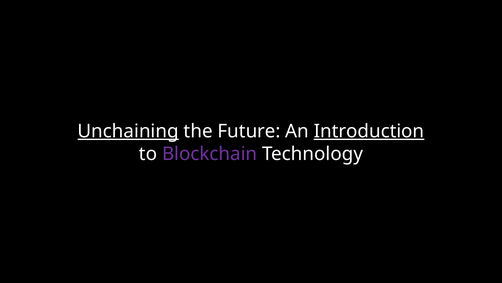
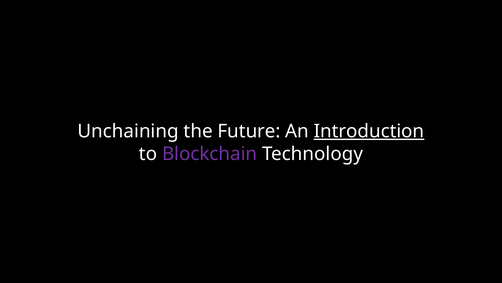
Unchaining underline: present -> none
